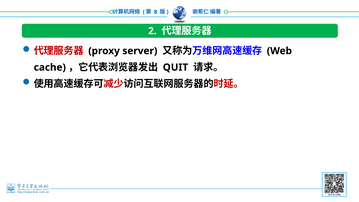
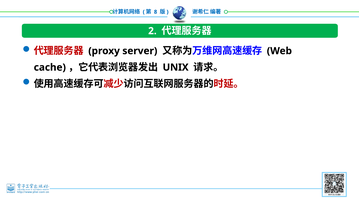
QUIT: QUIT -> UNIX
